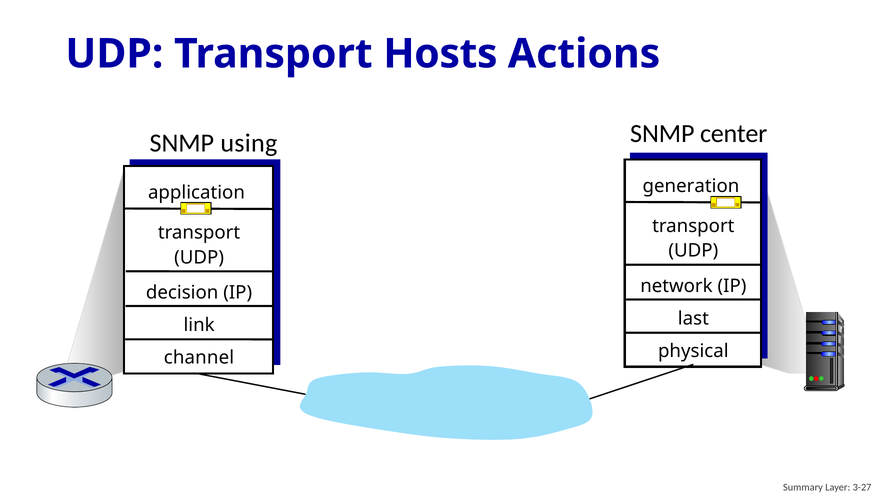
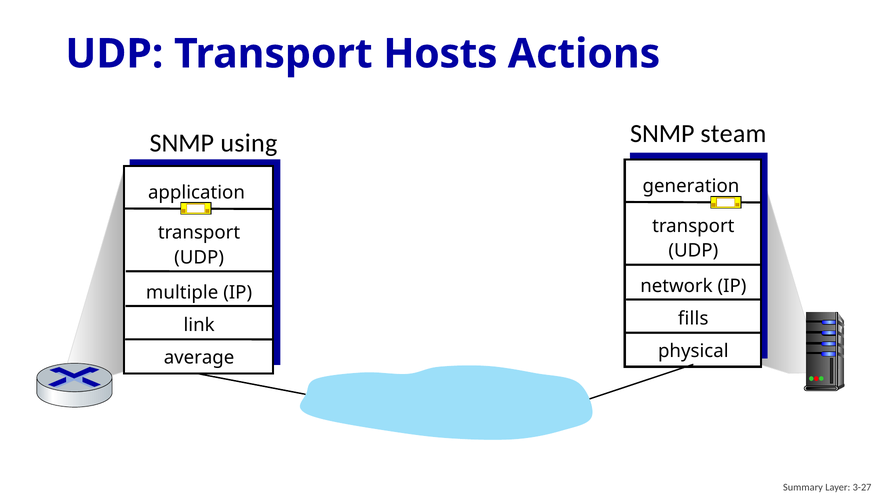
center: center -> steam
decision: decision -> multiple
last: last -> fills
channel: channel -> average
